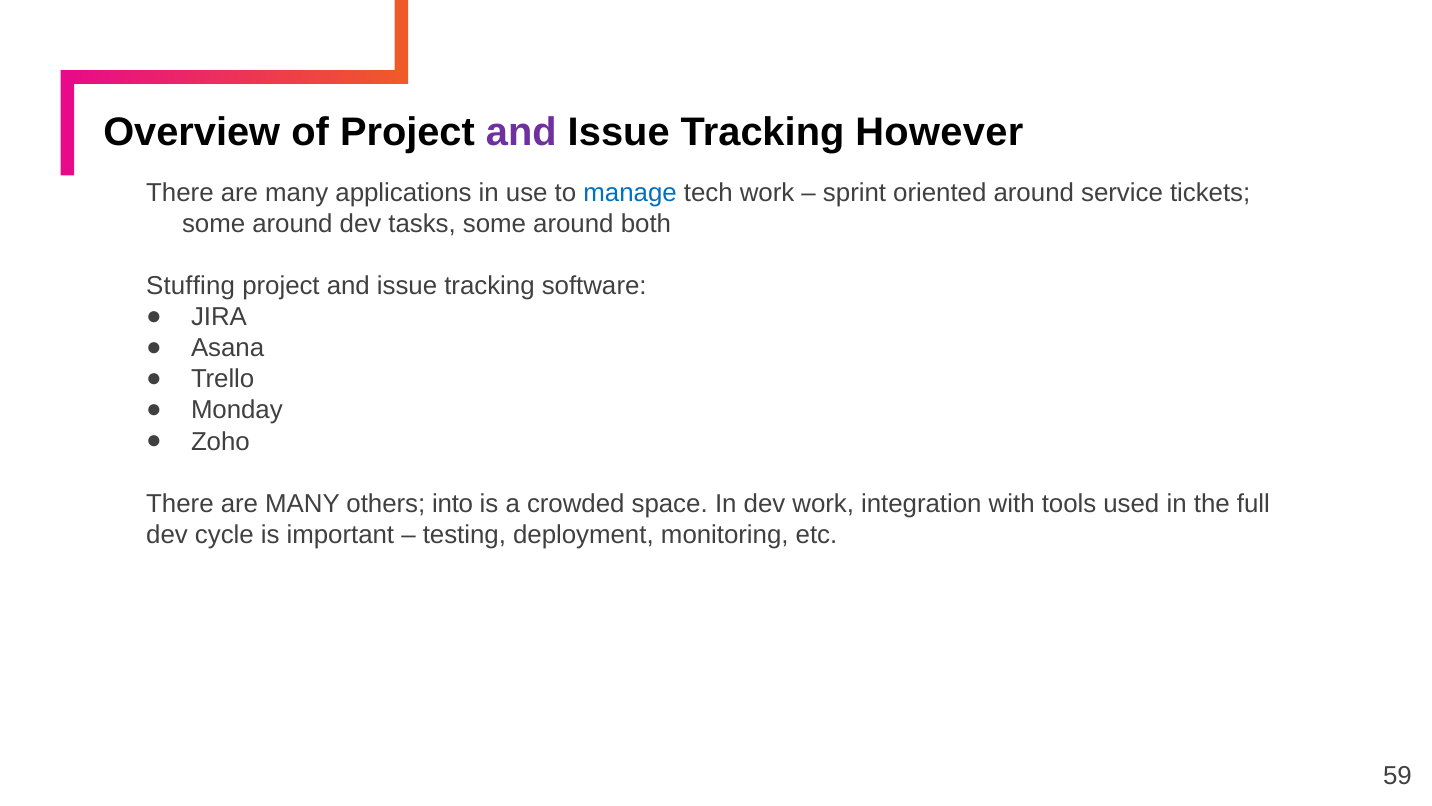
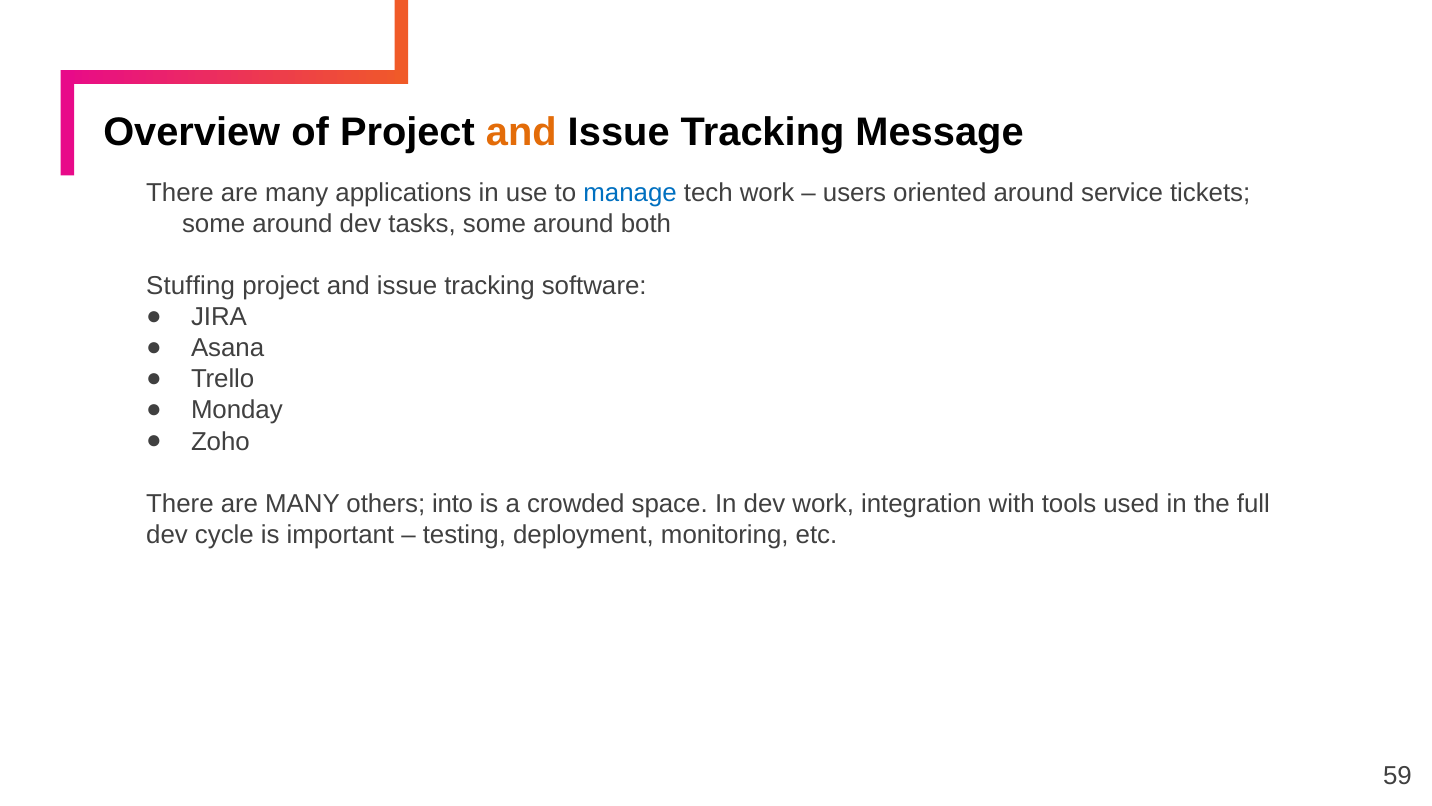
and at (521, 132) colour: purple -> orange
However: However -> Message
sprint: sprint -> users
